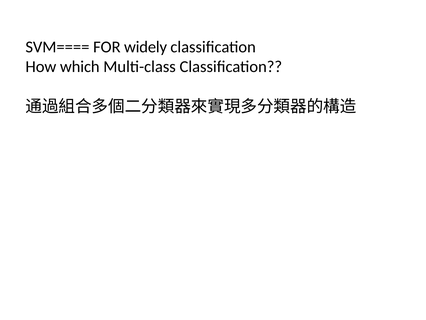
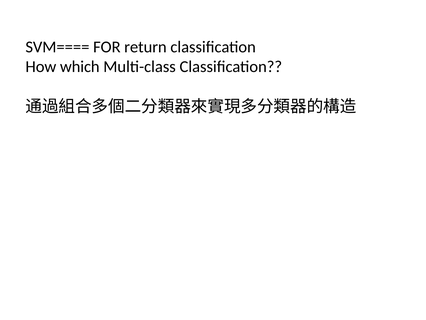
widely: widely -> return
